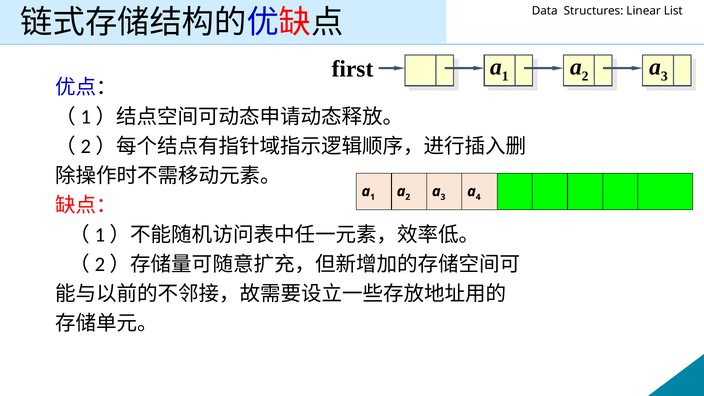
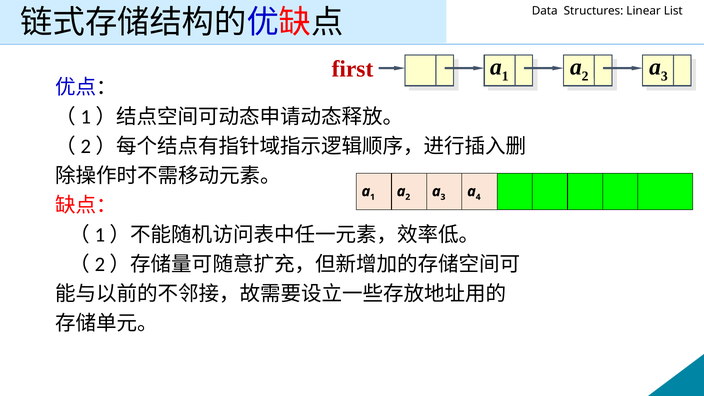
first colour: black -> red
